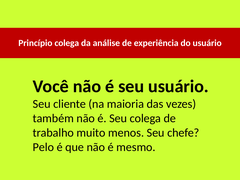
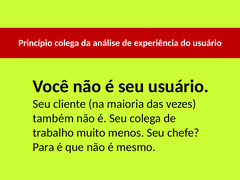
Pelo: Pelo -> Para
